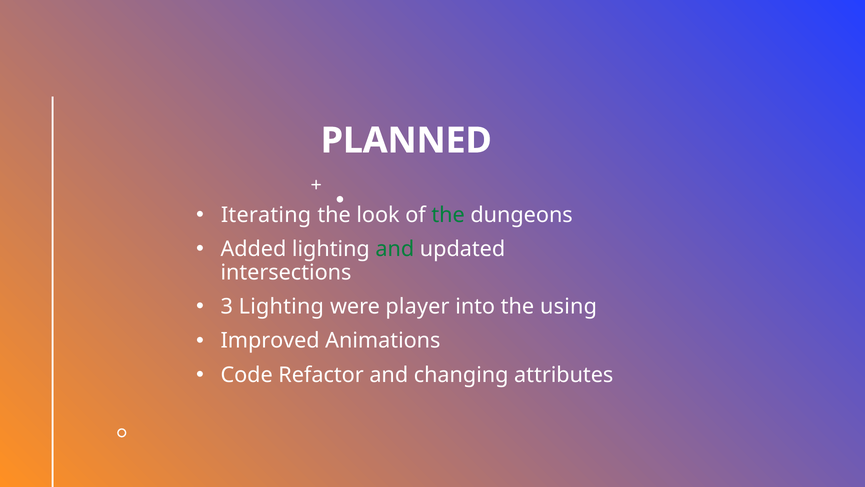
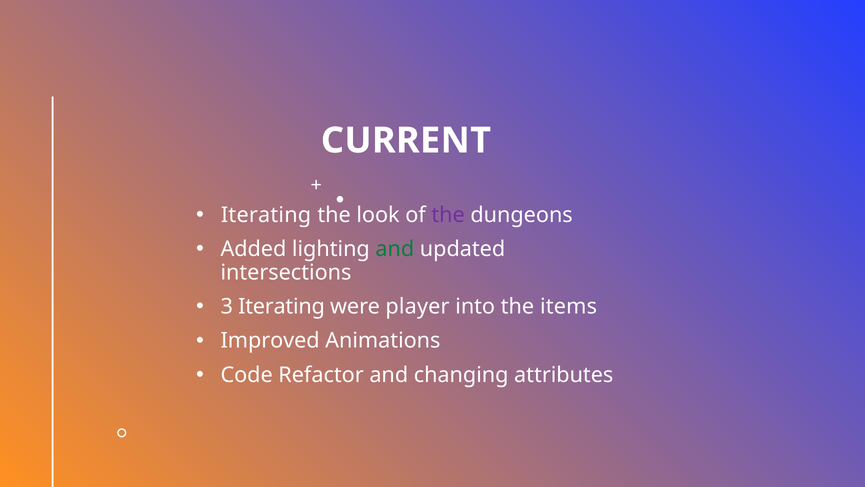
PLANNED: PLANNED -> CURRENT
the at (448, 215) colour: green -> purple
3 Lighting: Lighting -> Iterating
using: using -> items
